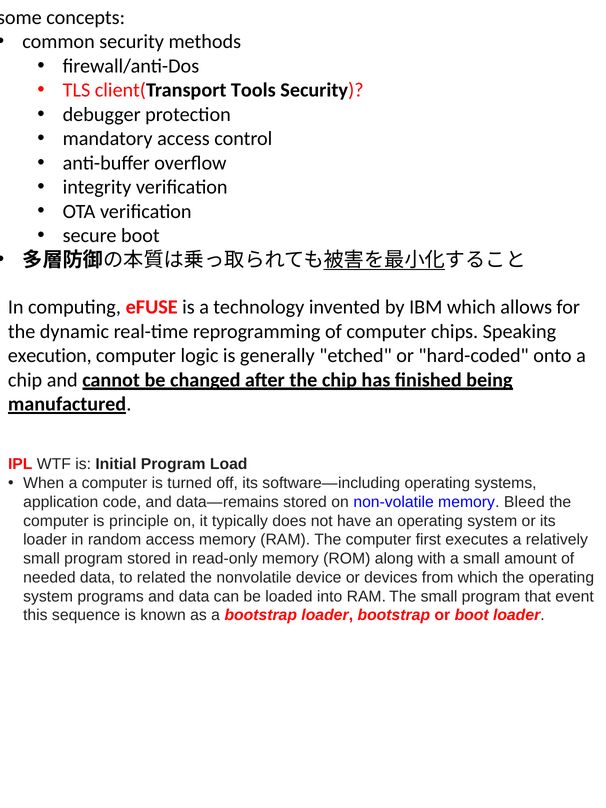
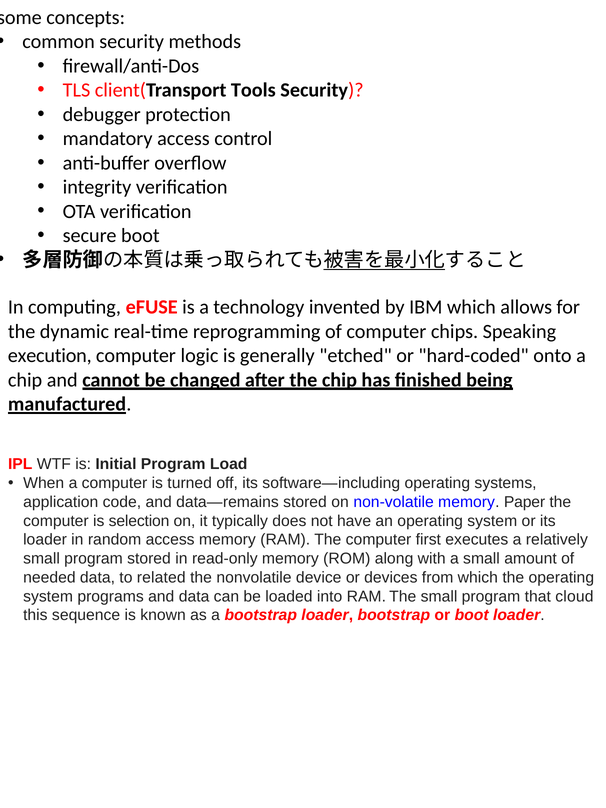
Bleed: Bleed -> Paper
principle: principle -> selection
event: event -> cloud
